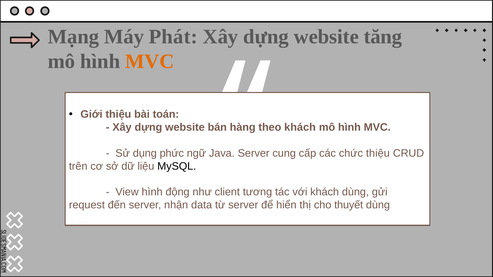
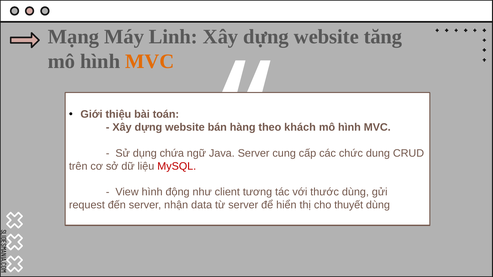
Phát: Phát -> Linh
phức: phức -> chứa
chức thiệu: thiệu -> dung
MySQL colour: black -> red
với khách: khách -> thước
